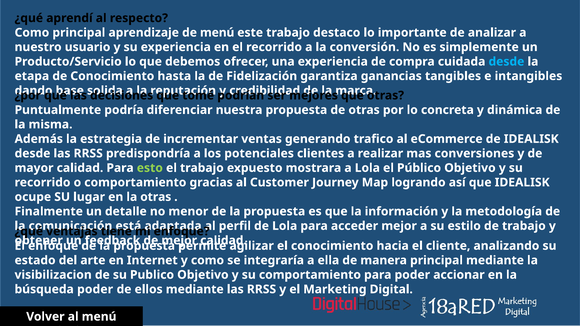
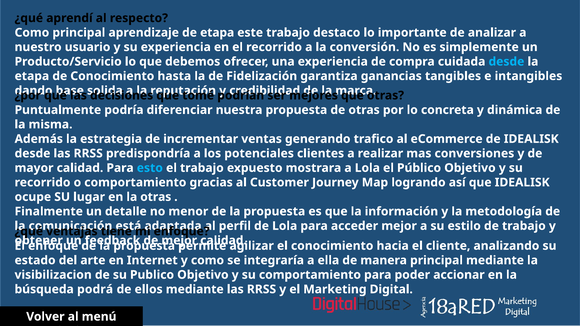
de menú: menú -> etapa
esto colour: light green -> light blue
búsqueda poder: poder -> podrá
